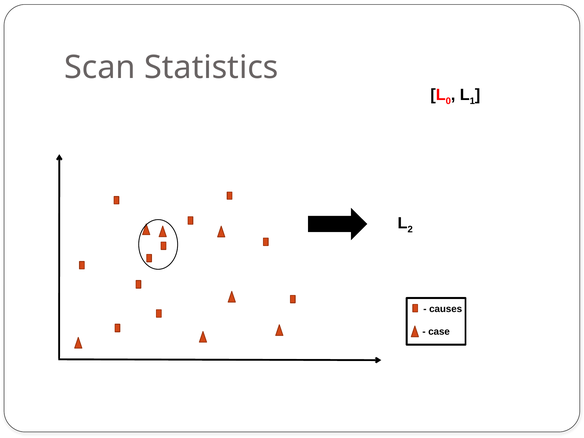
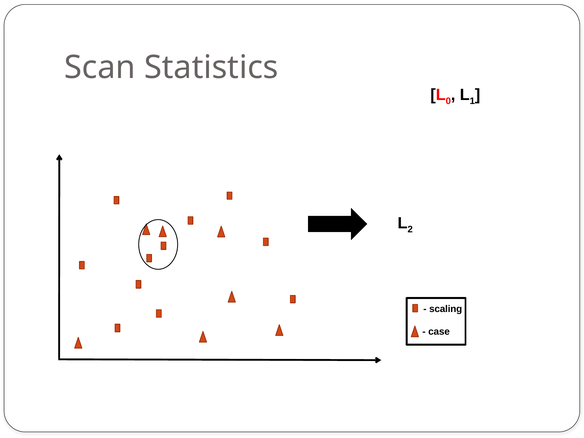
causes: causes -> scaling
